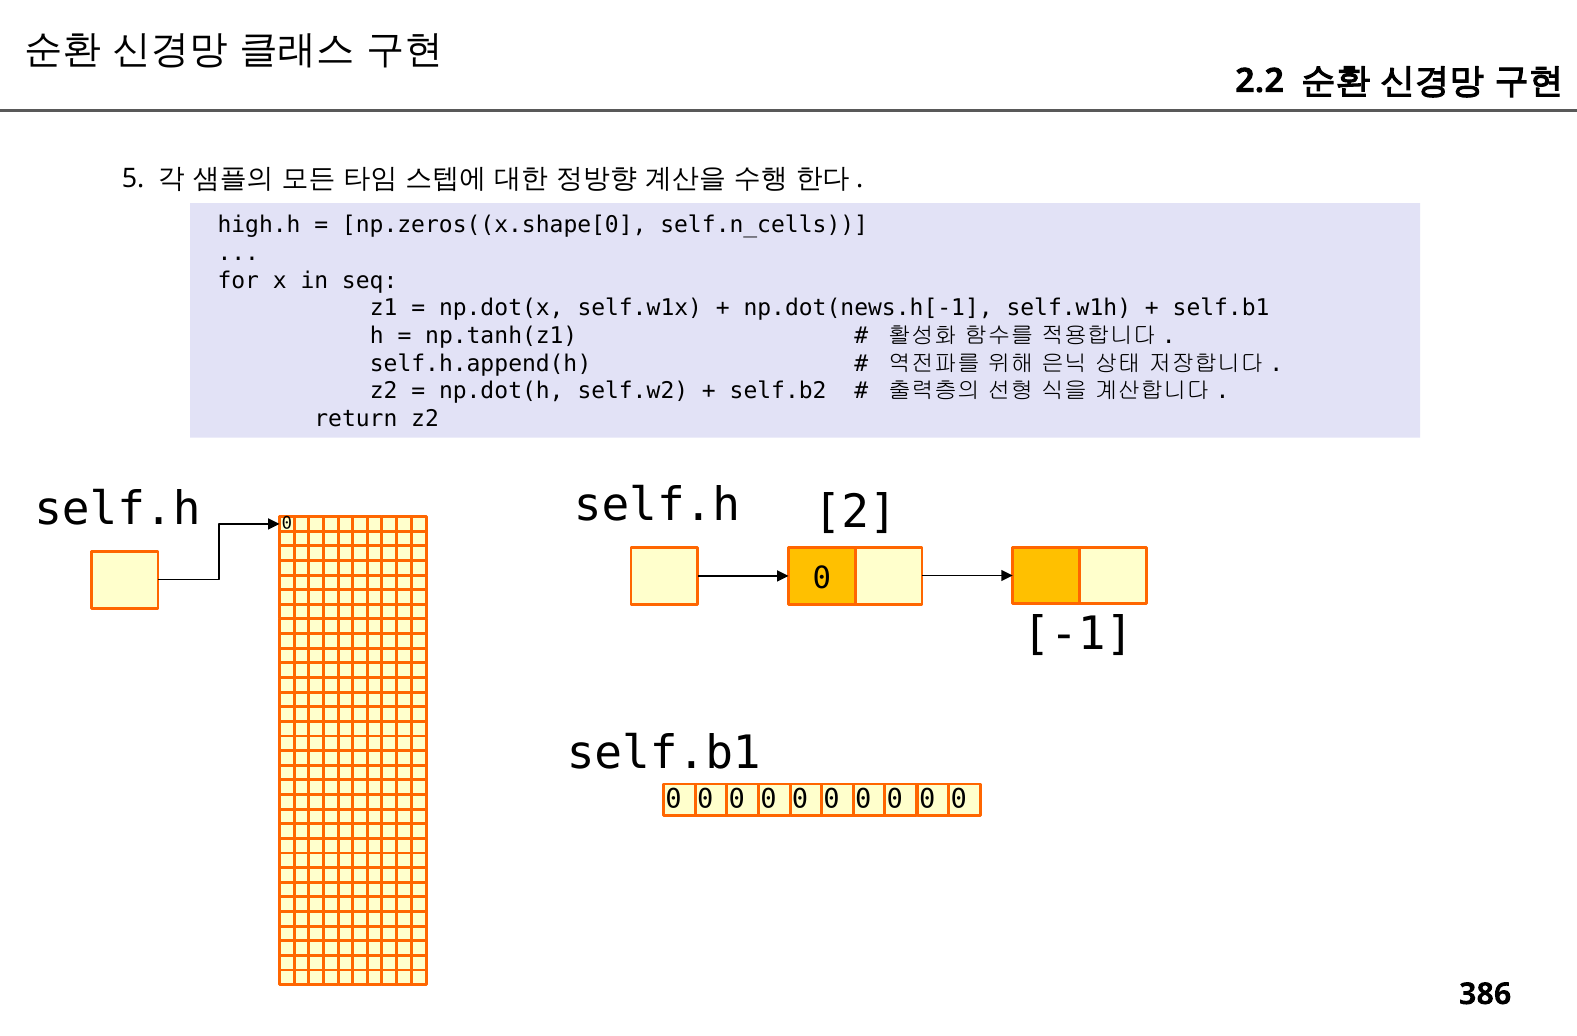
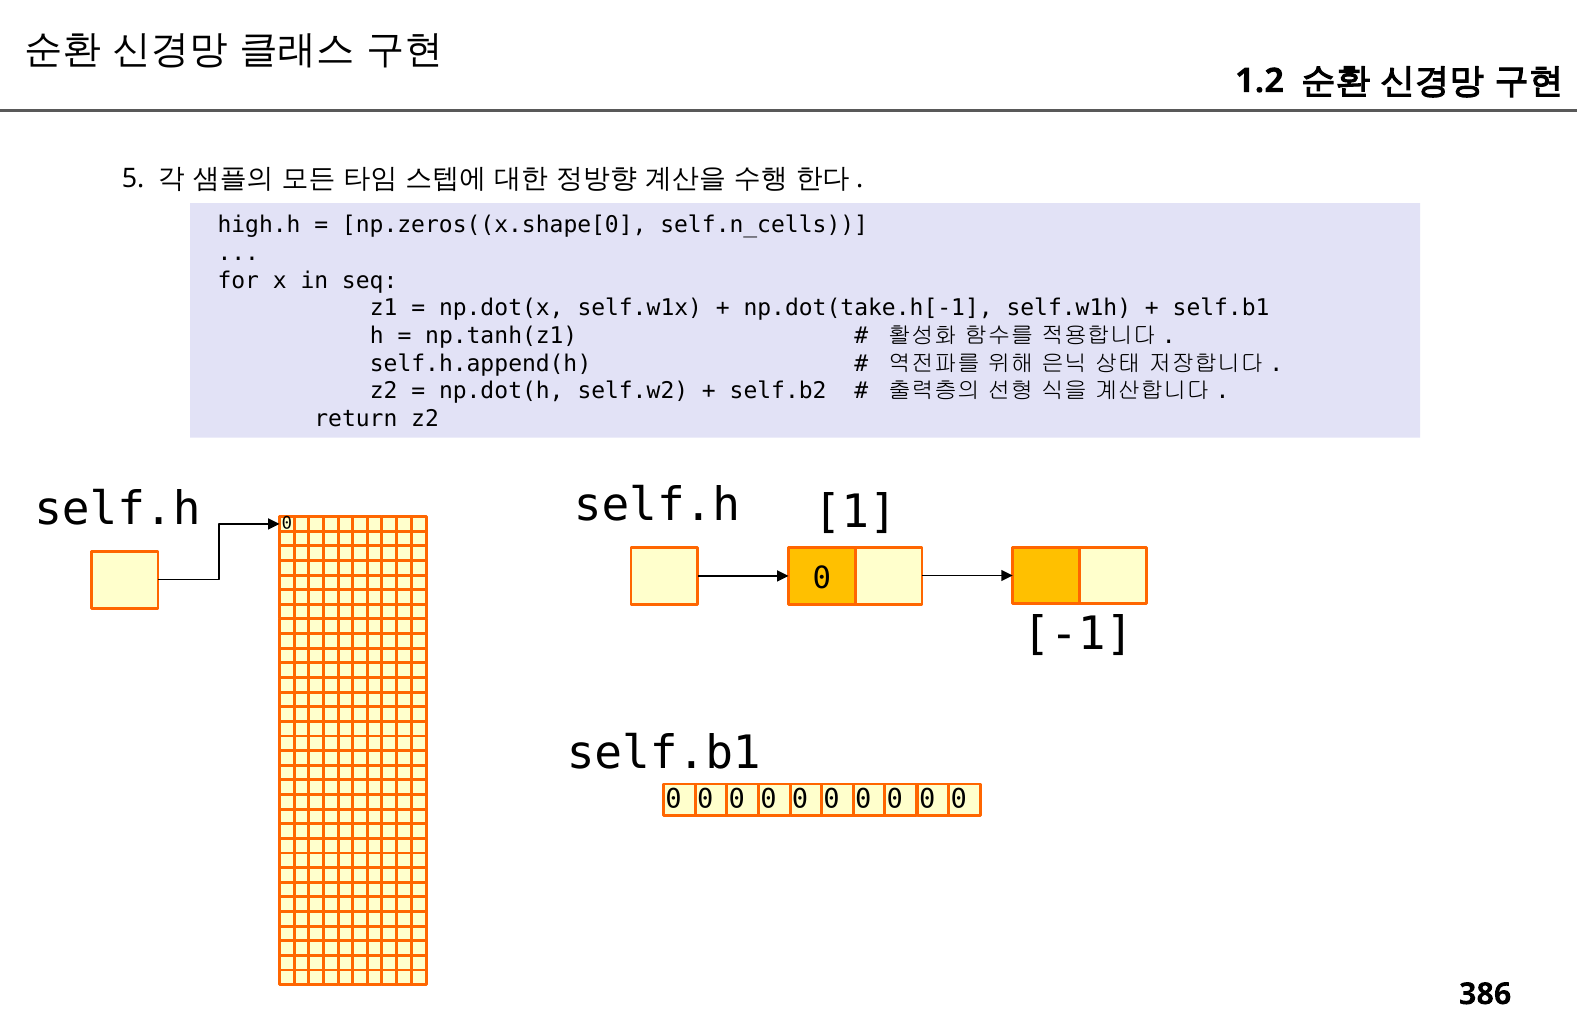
2.2: 2.2 -> 1.2
np.dot(news.h[-1: np.dot(news.h[-1 -> np.dot(take.h[-1
2: 2 -> 1
